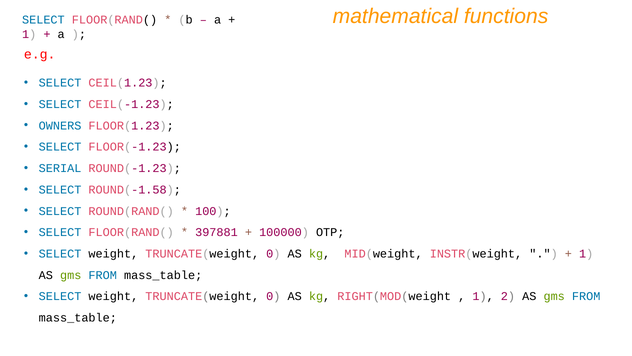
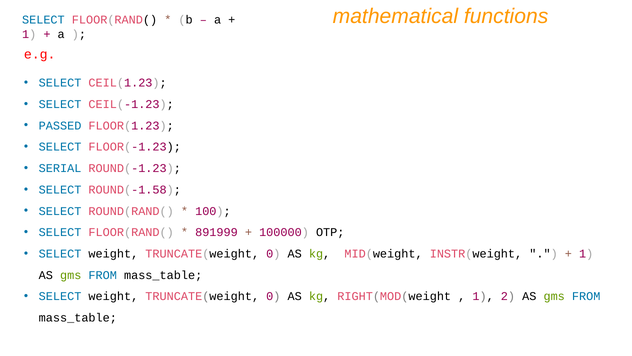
OWNERS: OWNERS -> PASSED
397881: 397881 -> 891999
